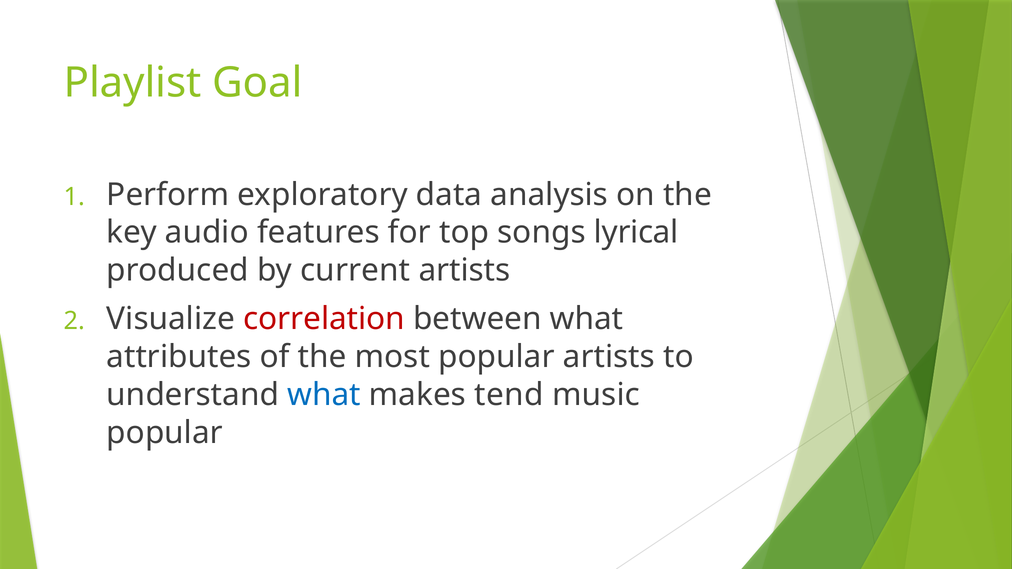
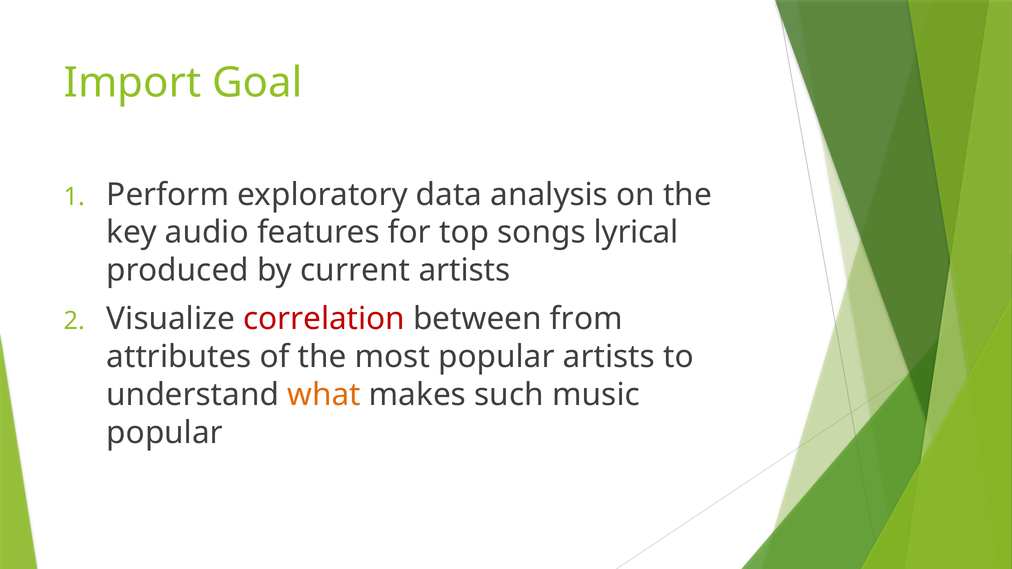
Playlist: Playlist -> Import
between what: what -> from
what at (324, 395) colour: blue -> orange
tend: tend -> such
